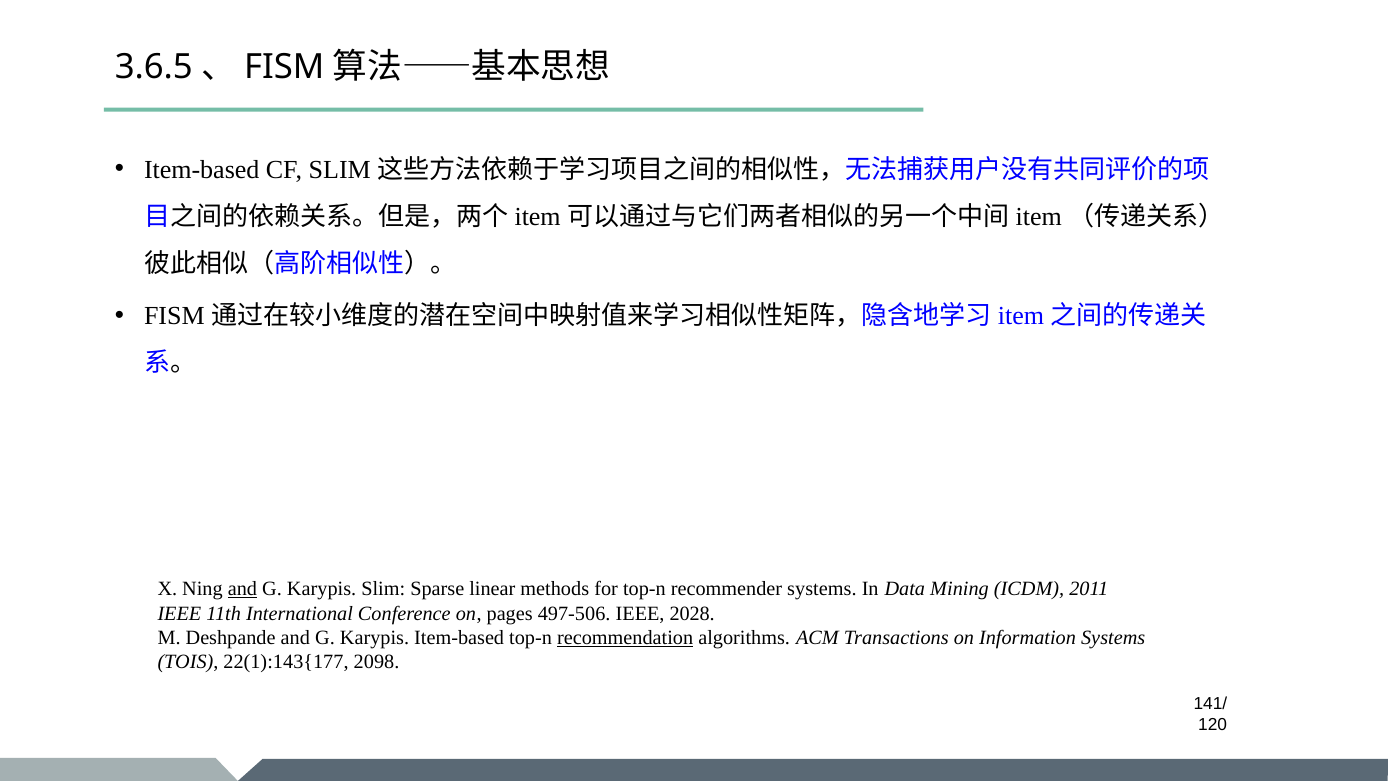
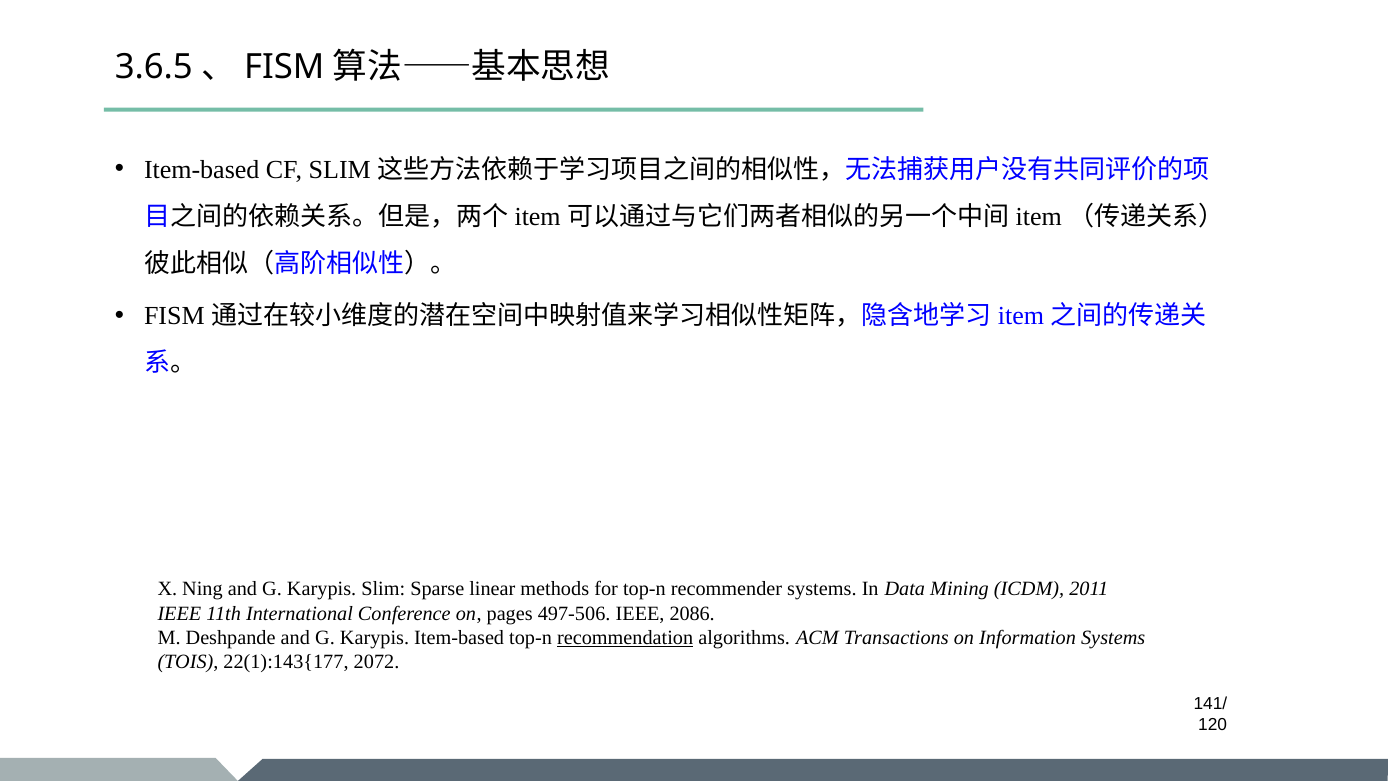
and at (242, 589) underline: present -> none
2028: 2028 -> 2086
2098: 2098 -> 2072
